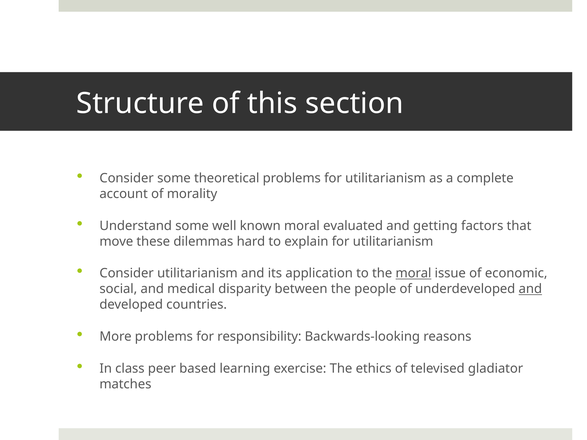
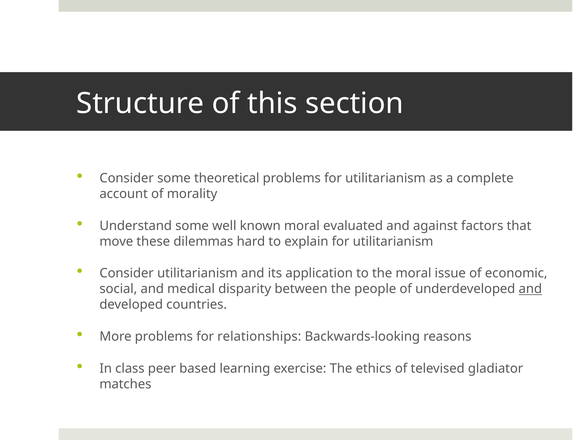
getting: getting -> against
moral at (414, 274) underline: present -> none
responsibility: responsibility -> relationships
